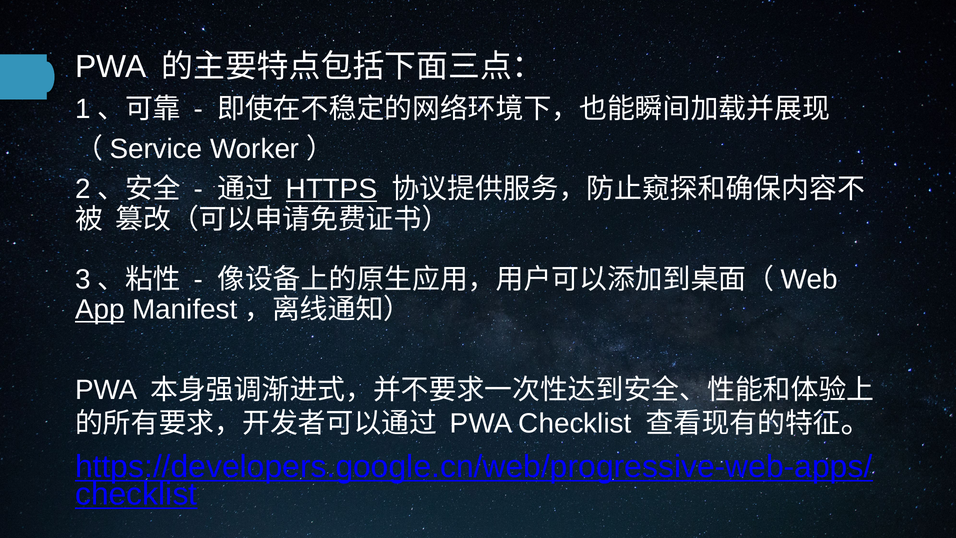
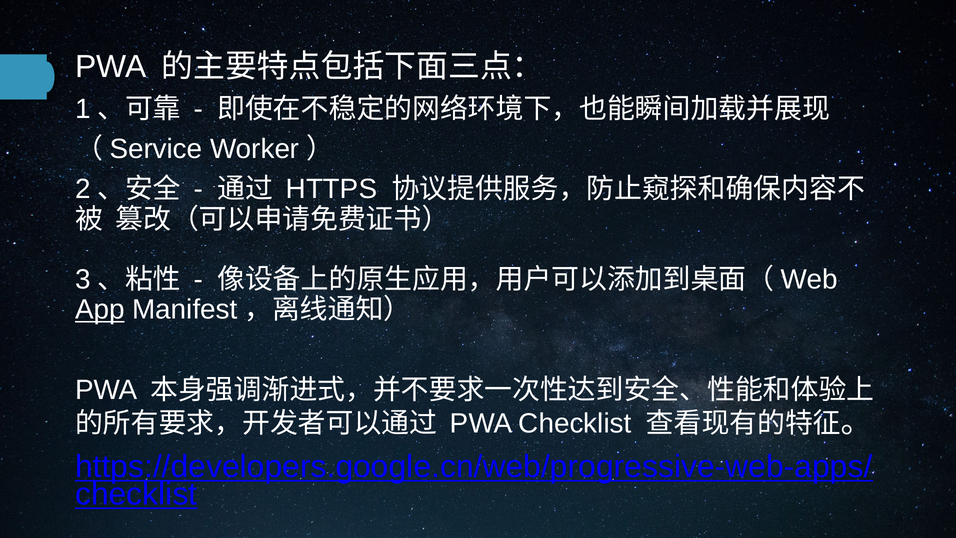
HTTPS underline: present -> none
